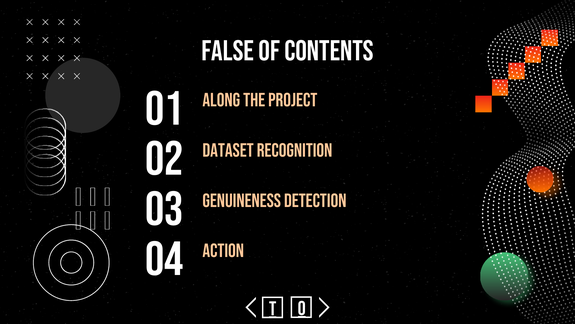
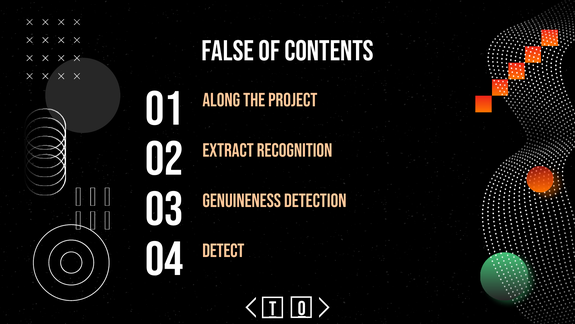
Dataset: Dataset -> Extract
Action: Action -> Detect
